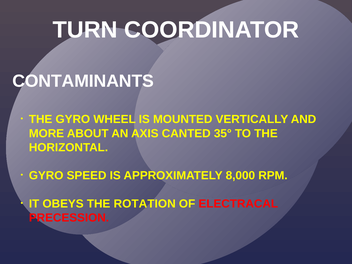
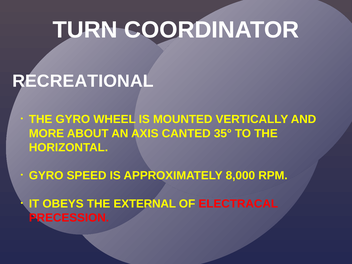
CONTAMINANTS: CONTAMINANTS -> RECREATIONAL
ROTATION: ROTATION -> EXTERNAL
